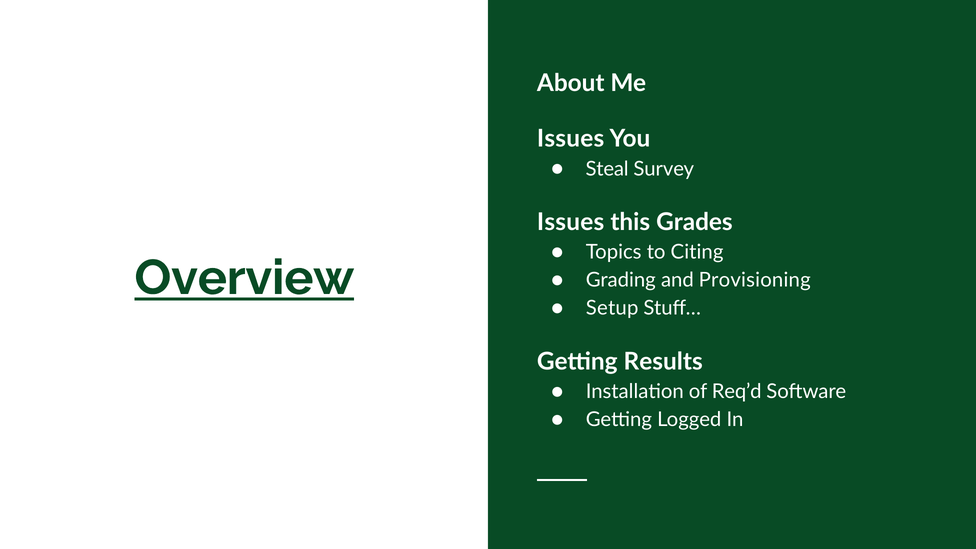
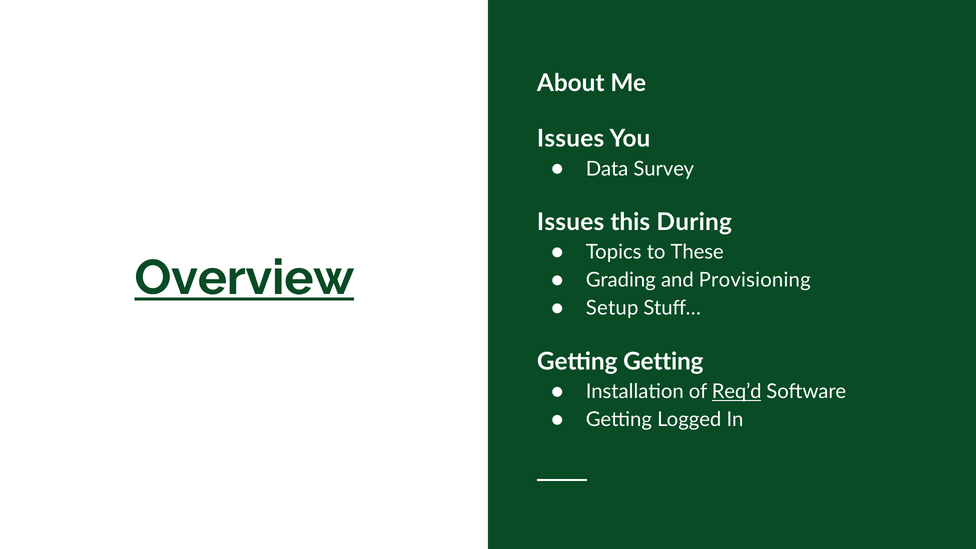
Steal: Steal -> Data
Grades: Grades -> During
Citing: Citing -> These
Getting Results: Results -> Getting
Req’d underline: none -> present
